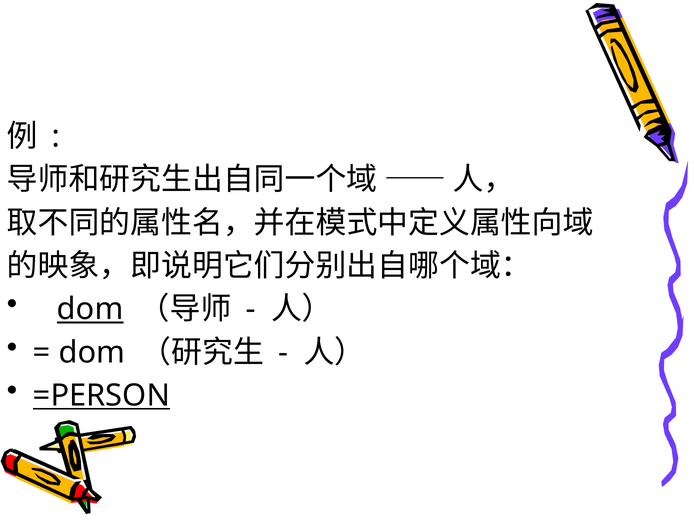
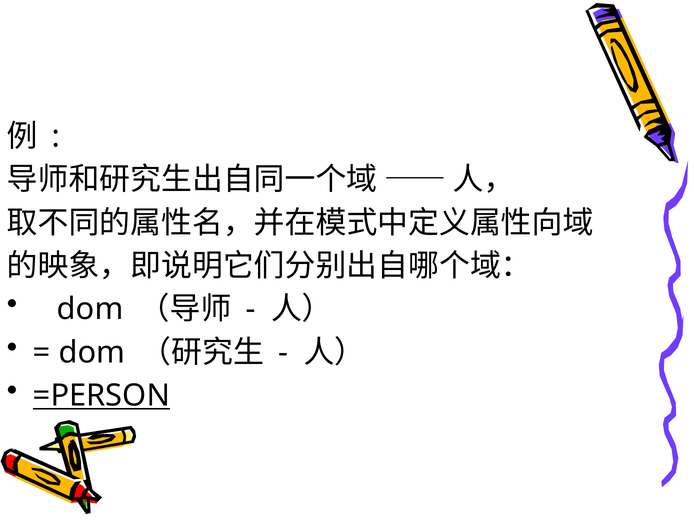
dom at (90, 310) underline: present -> none
